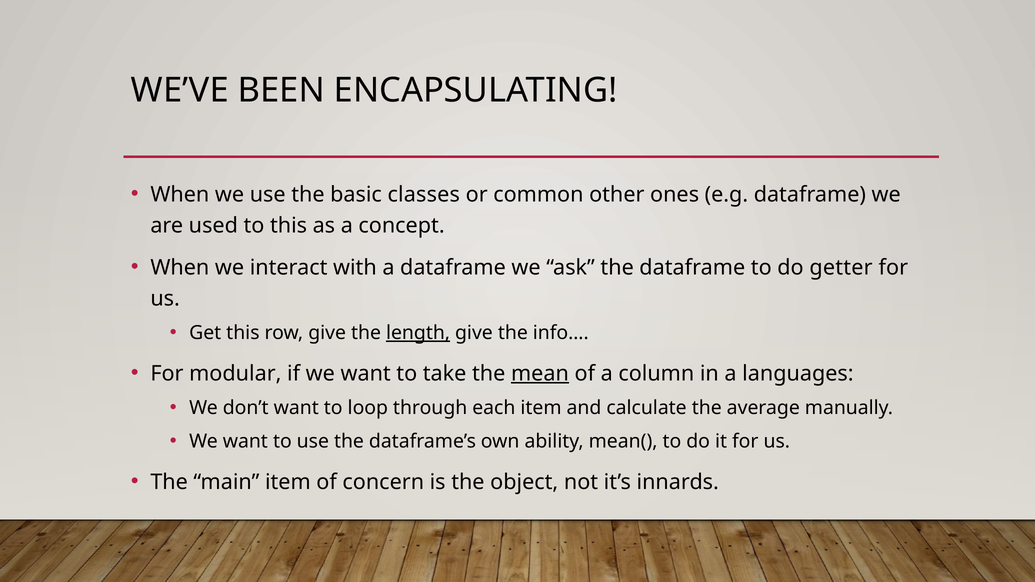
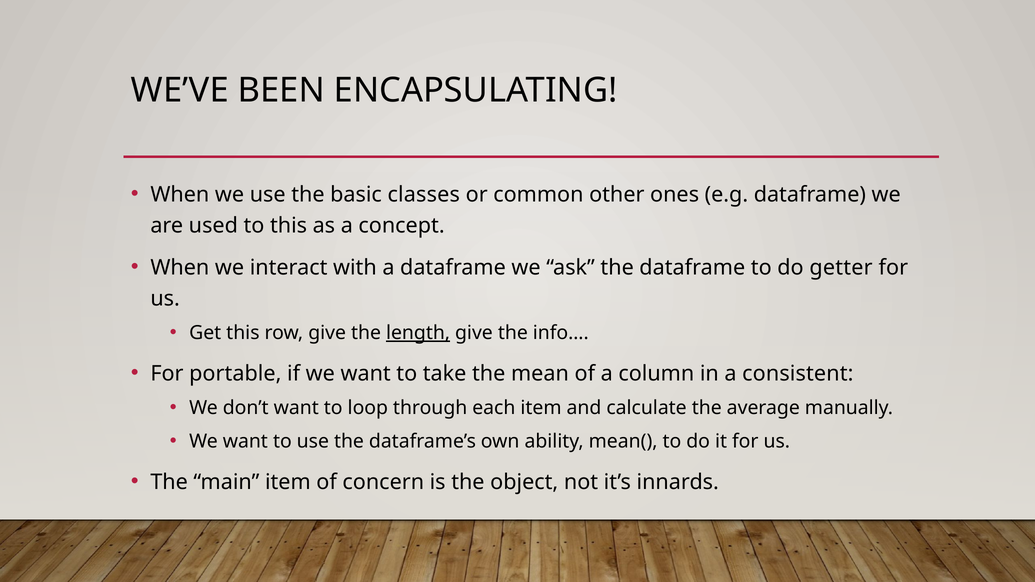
modular: modular -> portable
mean underline: present -> none
languages: languages -> consistent
